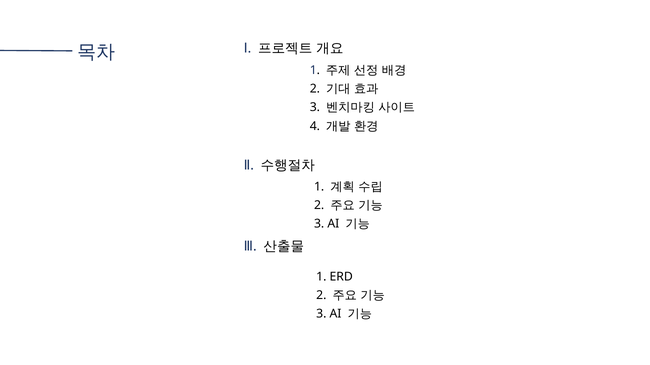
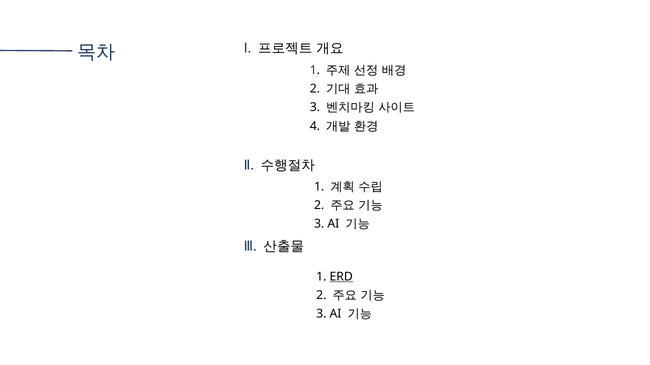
ERD underline: none -> present
